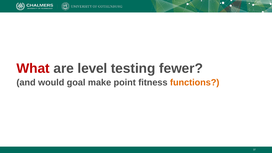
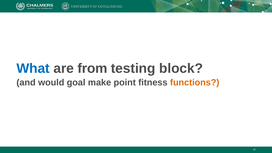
What colour: red -> blue
level: level -> from
fewer: fewer -> block
